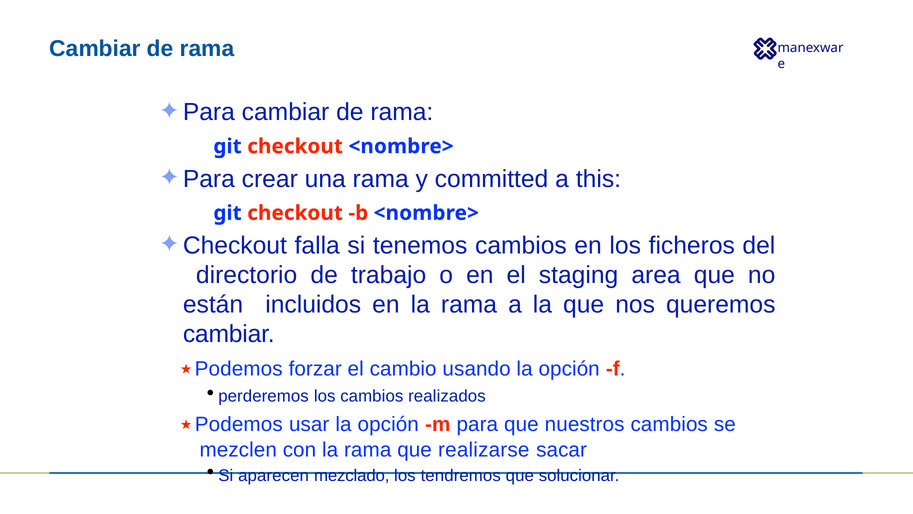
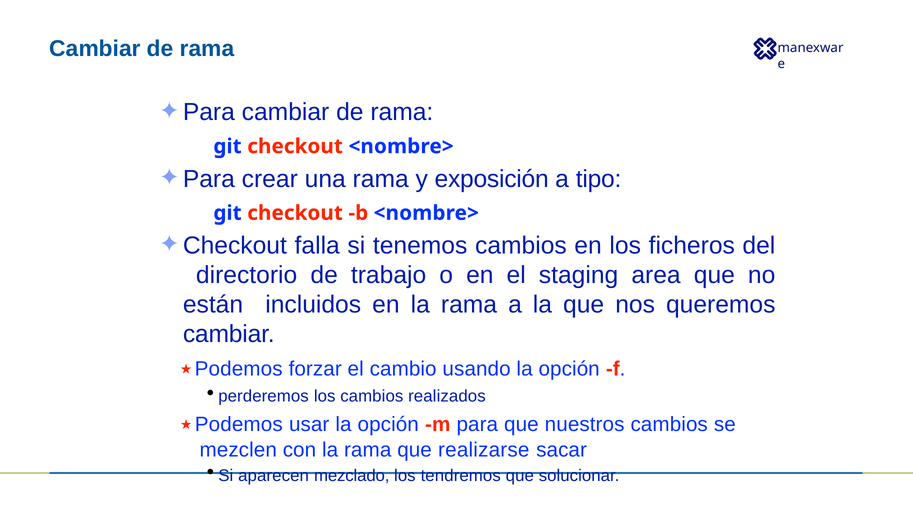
committed: committed -> exposición
this: this -> tipo
